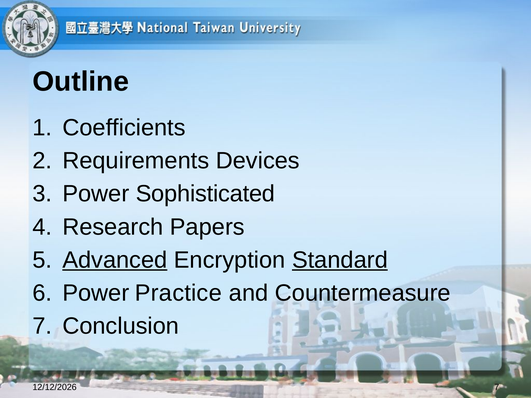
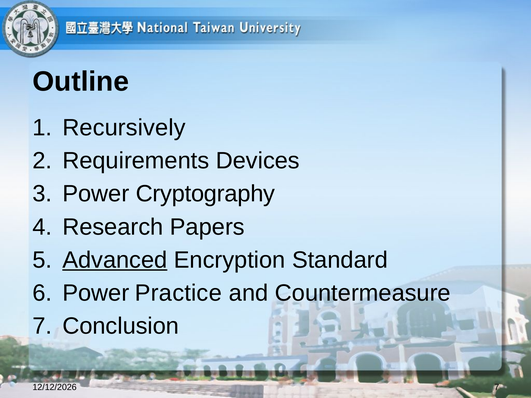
Coefficients: Coefficients -> Recursively
Sophisticated: Sophisticated -> Cryptography
Standard underline: present -> none
